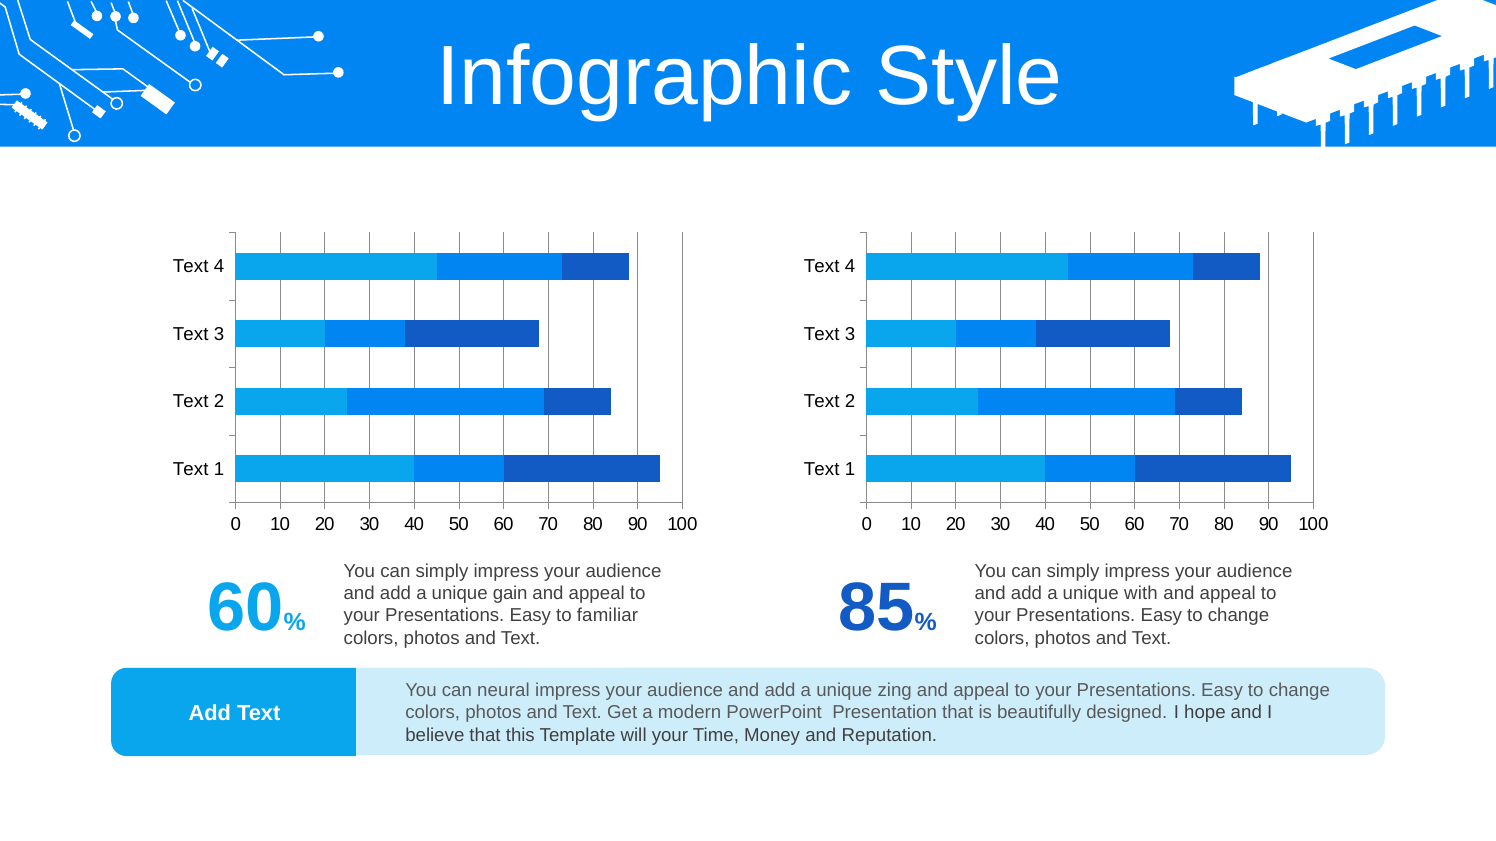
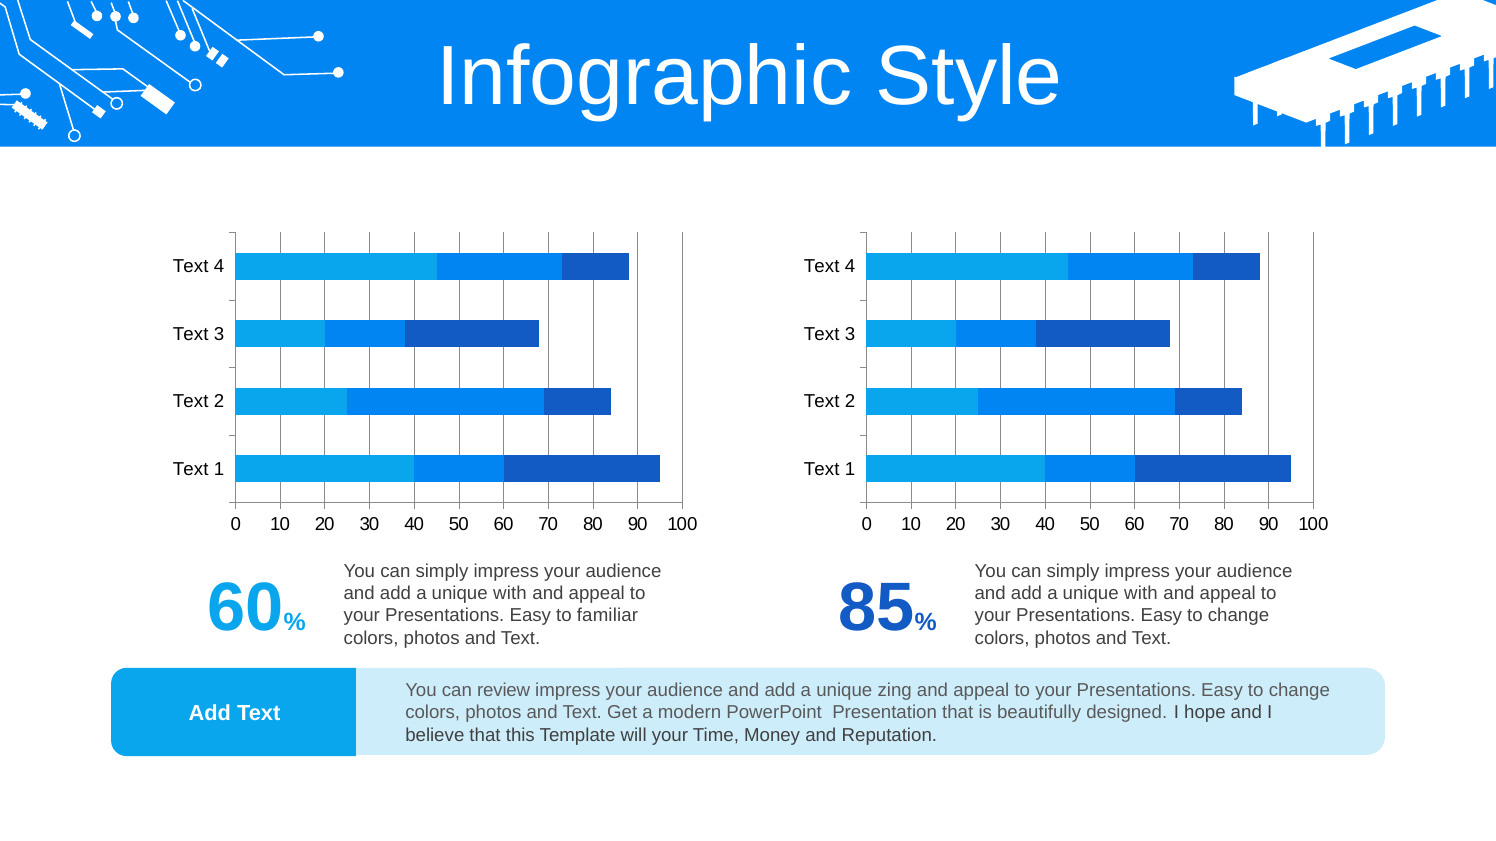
gain at (510, 594): gain -> with
neural: neural -> review
